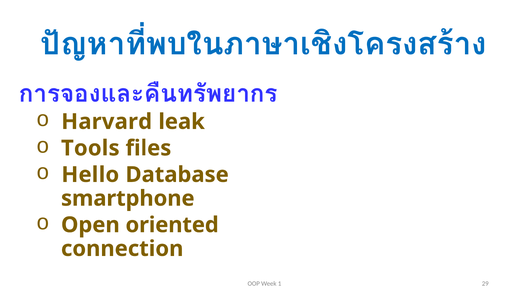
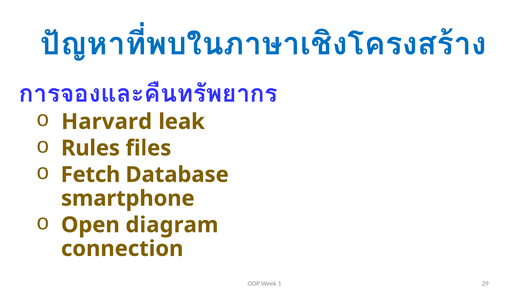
Tools: Tools -> Rules
Hello: Hello -> Fetch
oriented: oriented -> diagram
